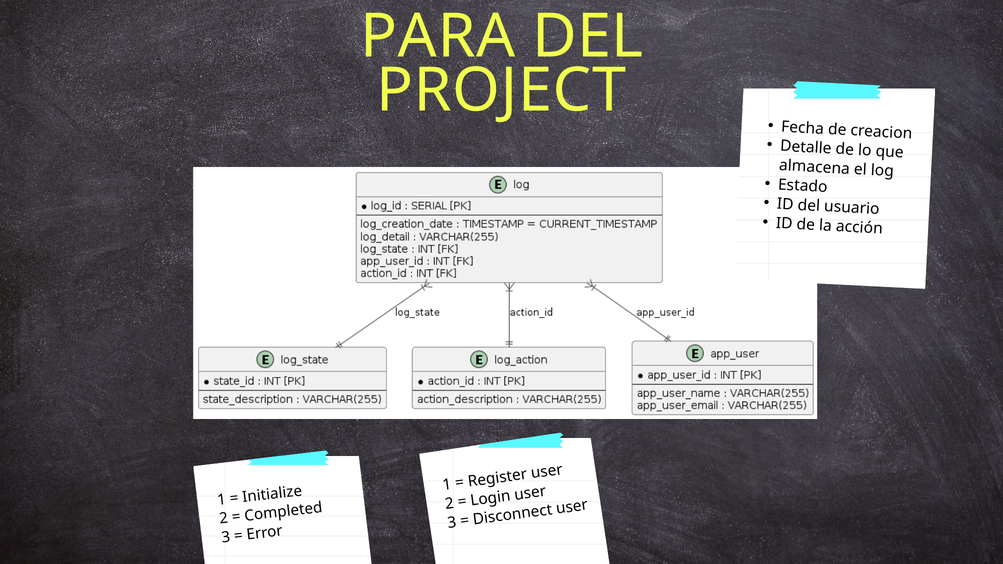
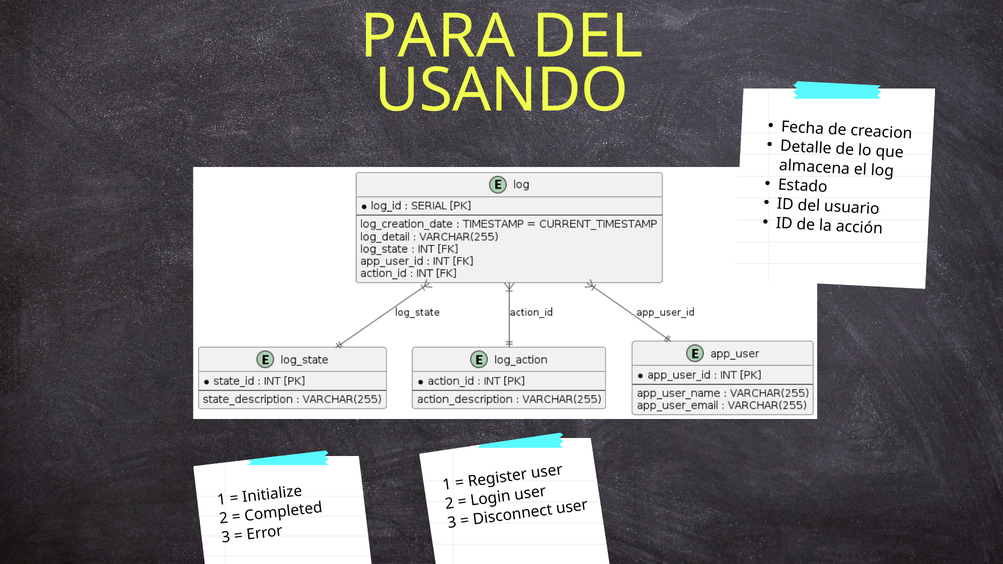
PROJECT: PROJECT -> USANDO
